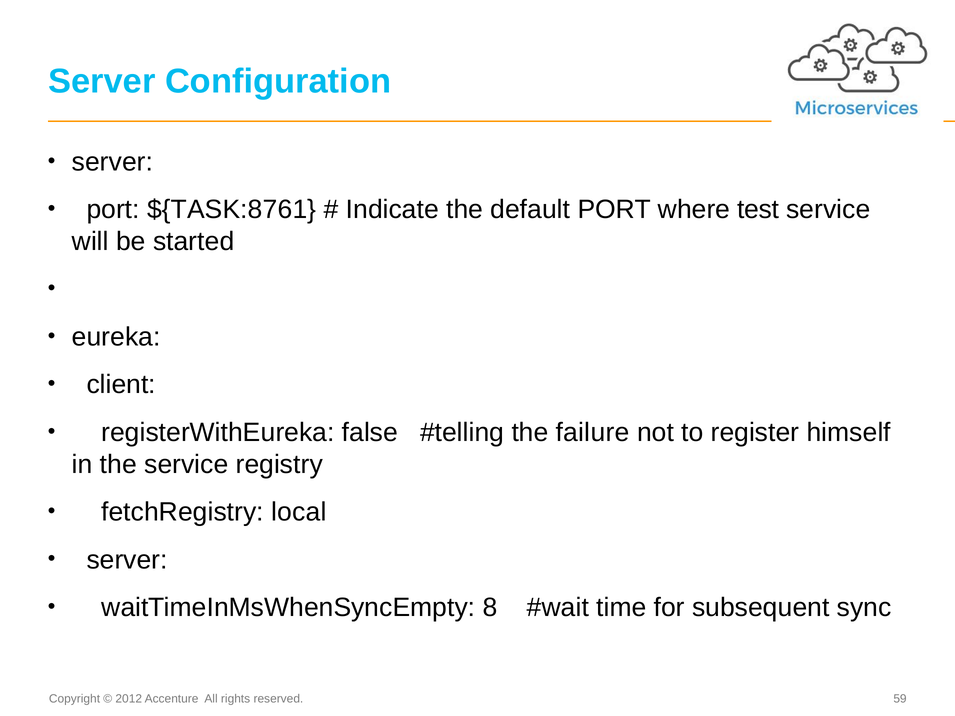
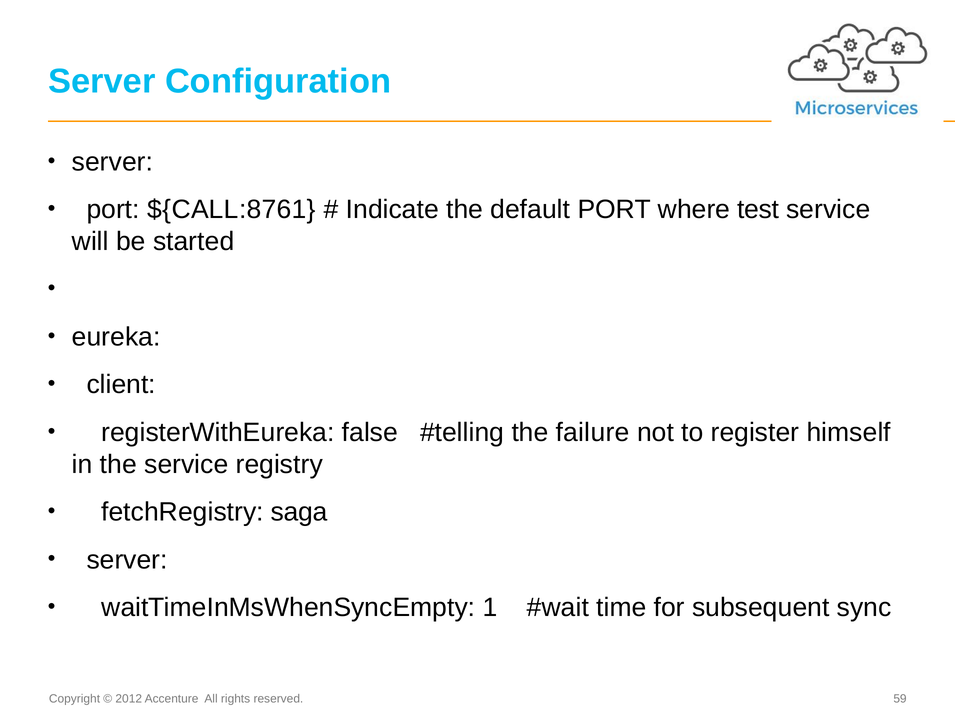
${TASK:8761: ${TASK:8761 -> ${CALL:8761
local: local -> saga
8: 8 -> 1
